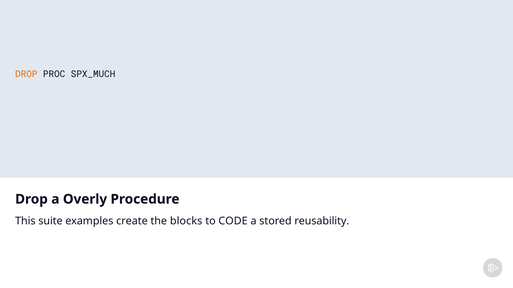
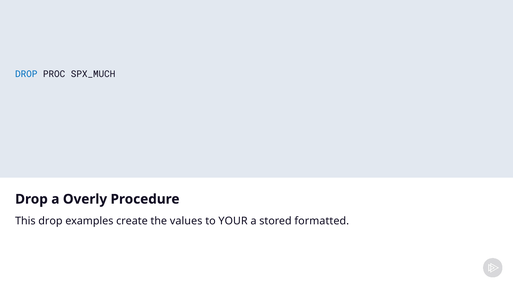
DROP at (26, 74) colour: orange -> blue
This suite: suite -> drop
blocks: blocks -> values
CODE: CODE -> YOUR
reusability: reusability -> formatted
